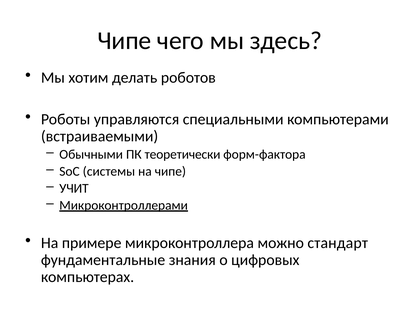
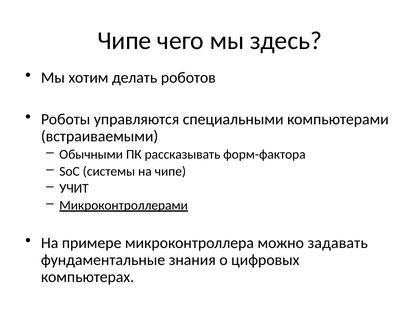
теоретически: теоретически -> рассказывать
стандарт: стандарт -> задавать
